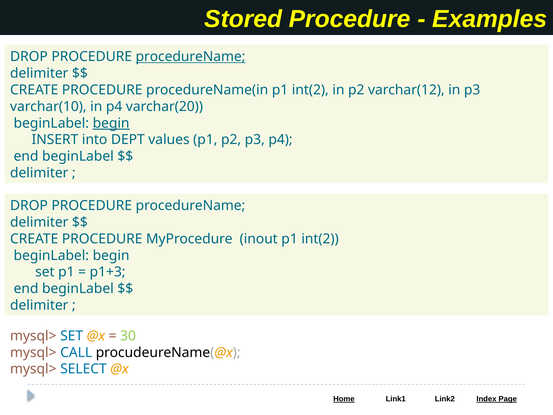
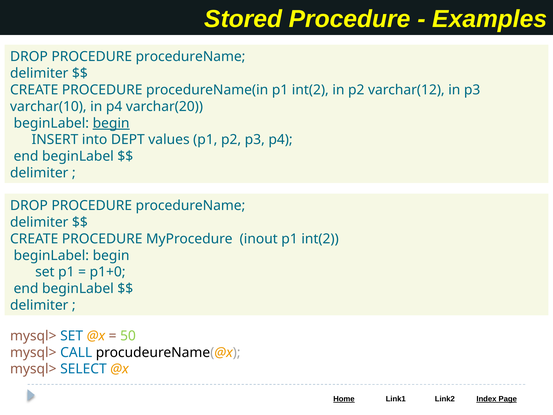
procedureName at (191, 57) underline: present -> none
p1+3: p1+3 -> p1+0
30: 30 -> 50
